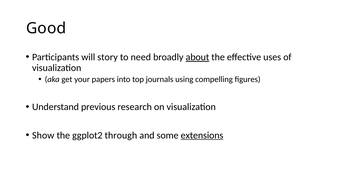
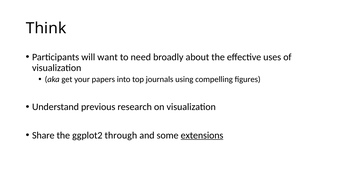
Good: Good -> Think
story: story -> want
about underline: present -> none
Show: Show -> Share
